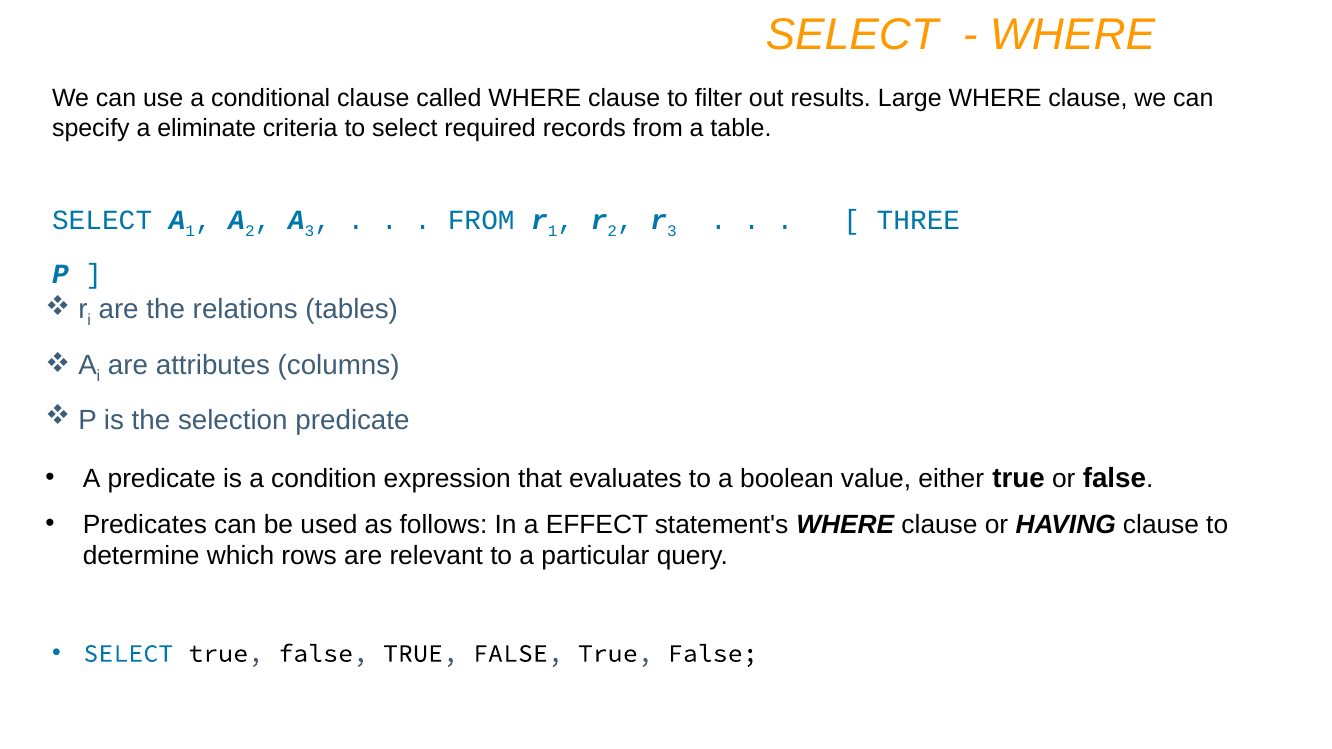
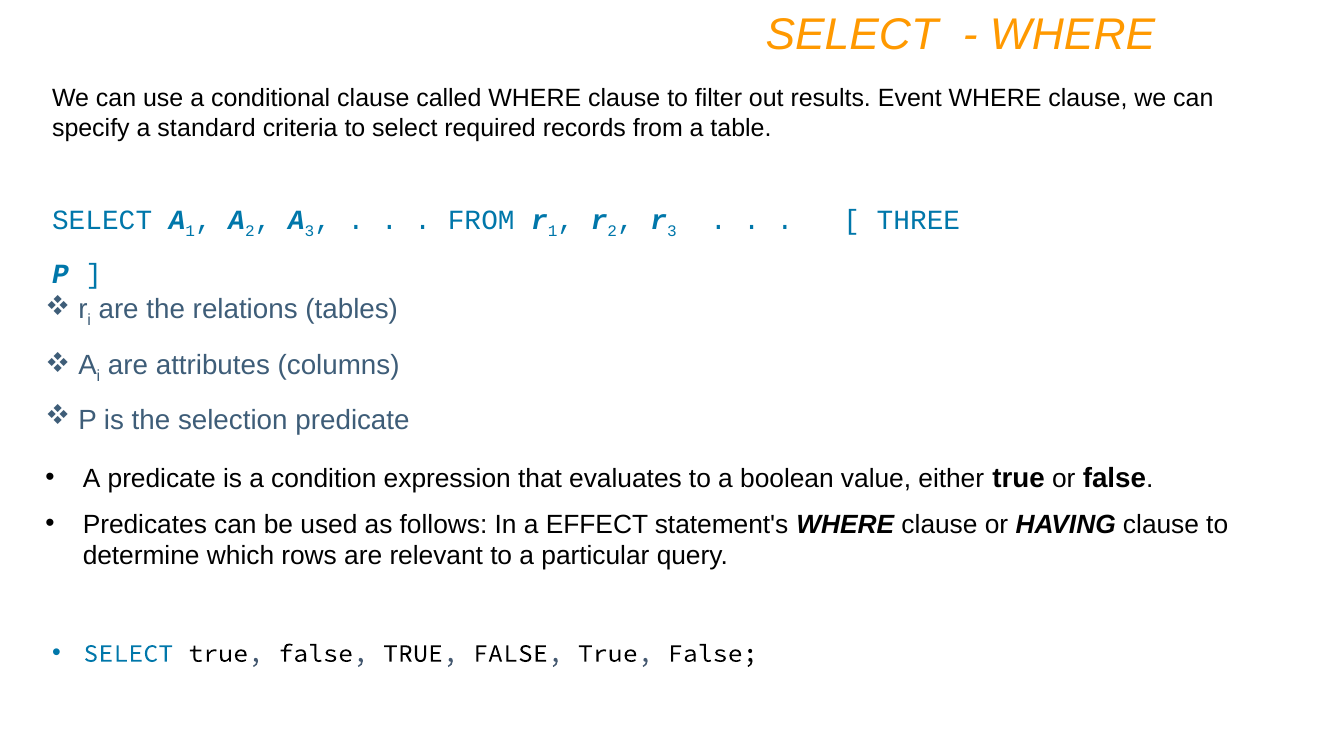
Large: Large -> Event
eliminate: eliminate -> standard
